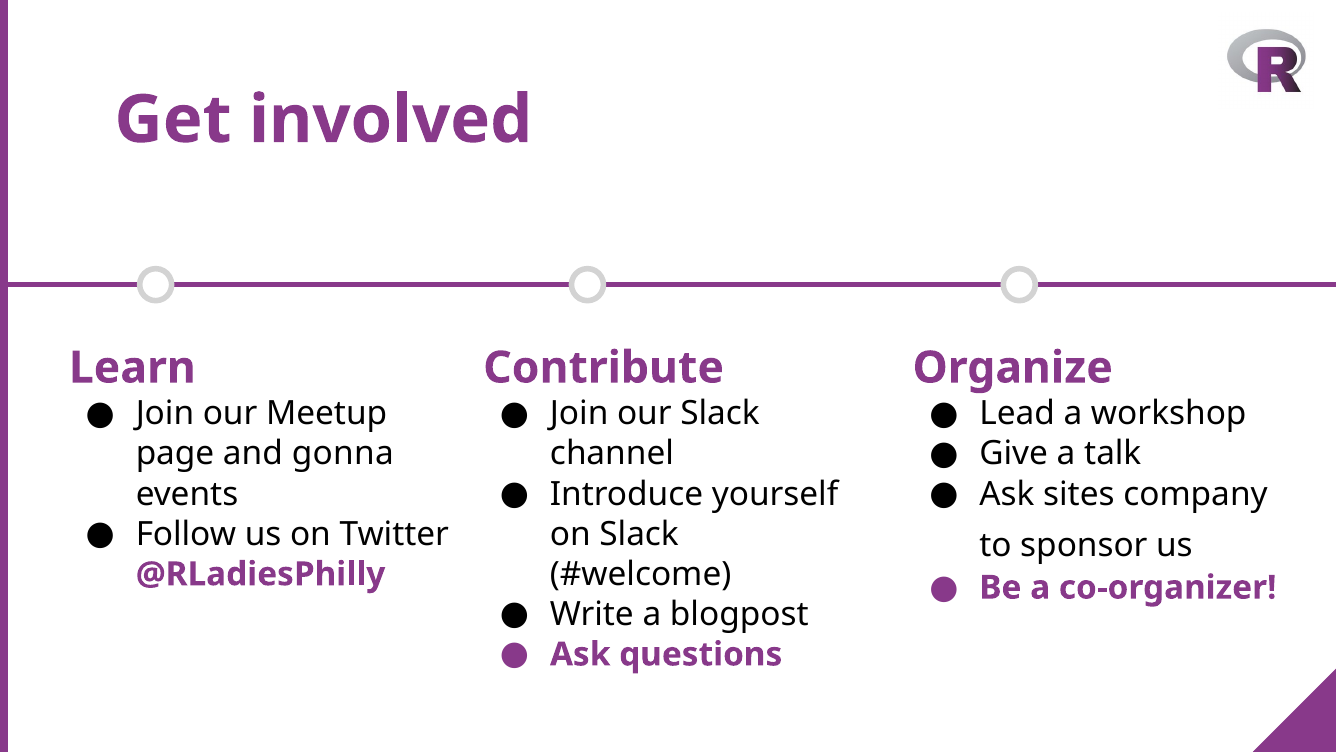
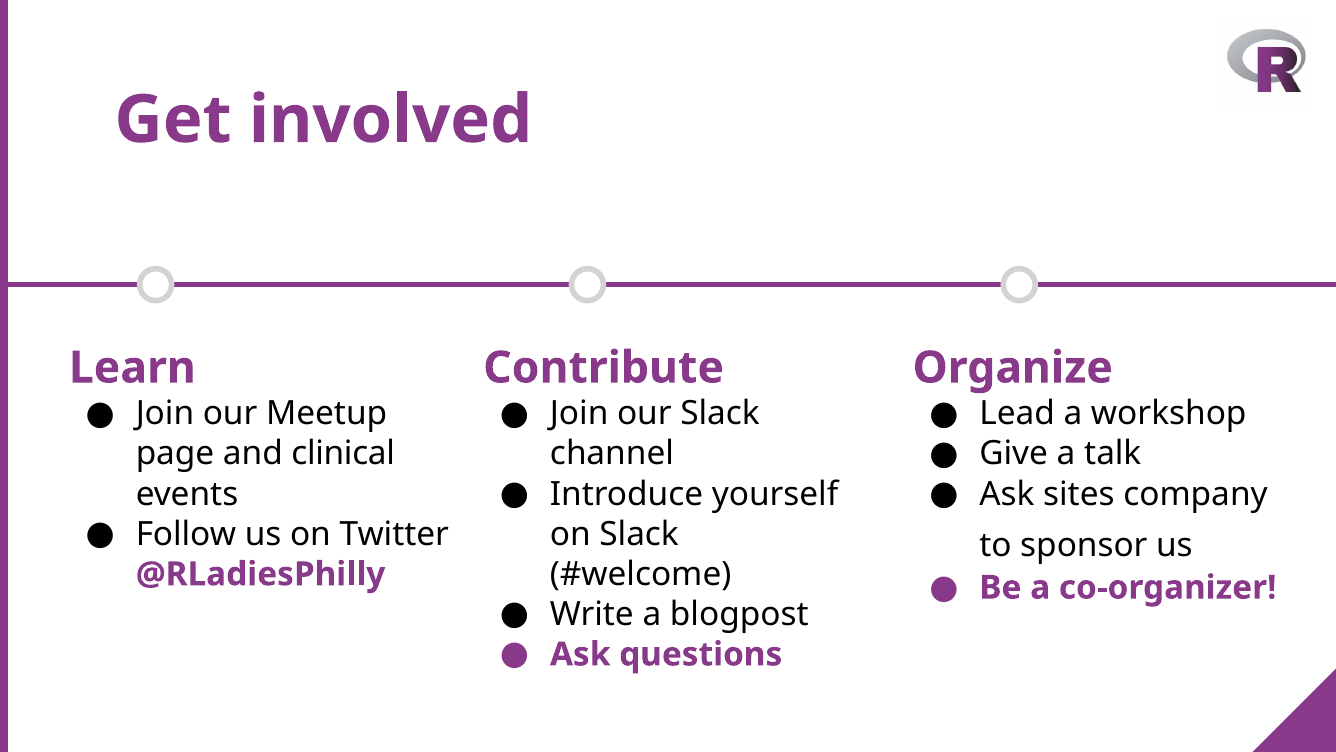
gonna: gonna -> clinical
